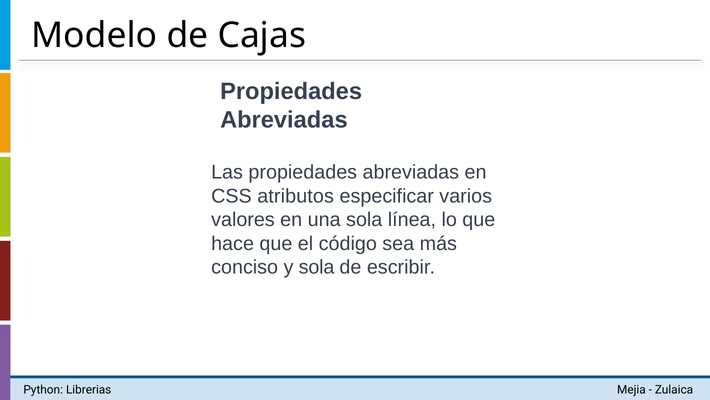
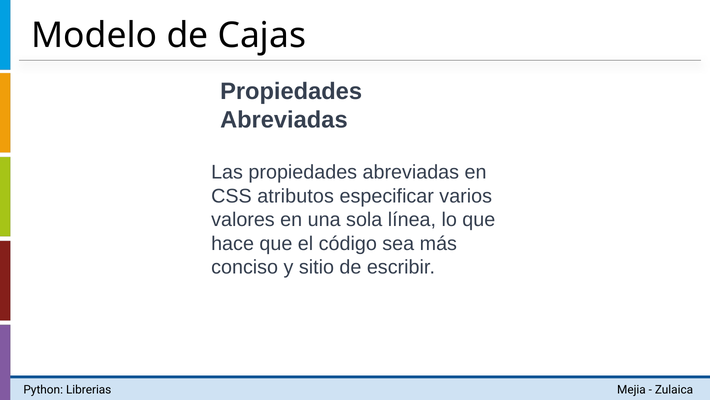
y sola: sola -> sitio
